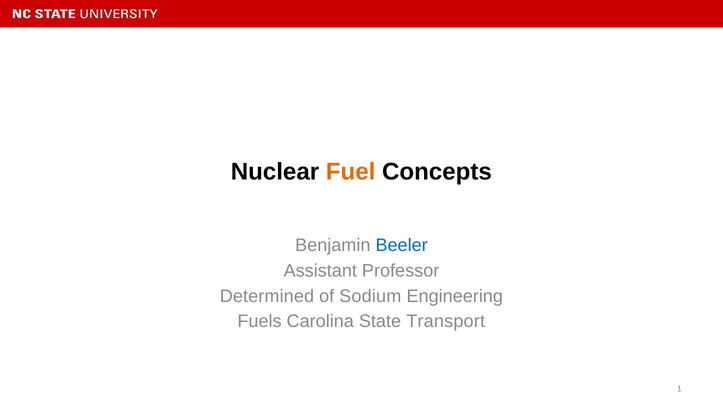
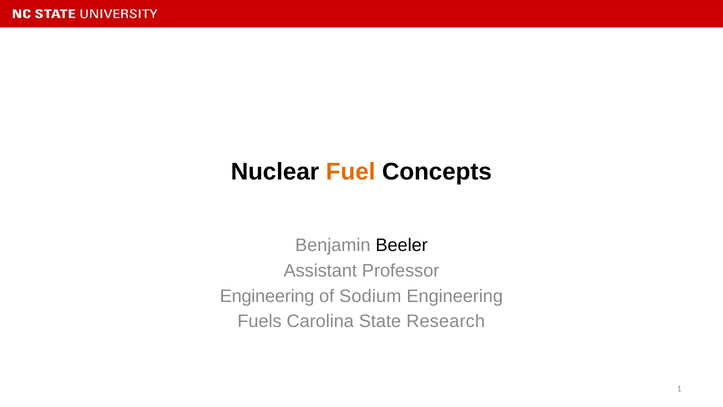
Beeler colour: blue -> black
Determined at (267, 296): Determined -> Engineering
Transport: Transport -> Research
